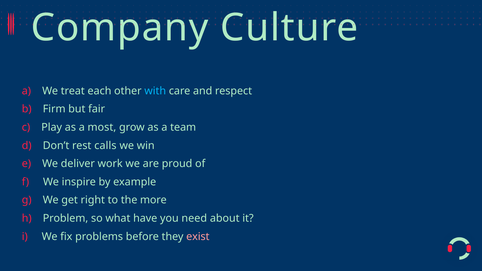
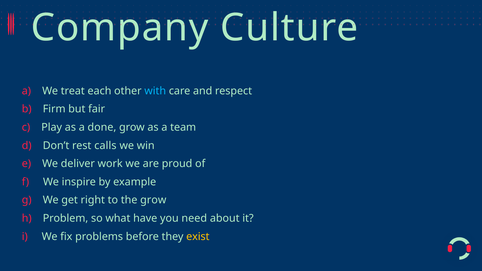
most: most -> done
the more: more -> grow
exist colour: pink -> yellow
